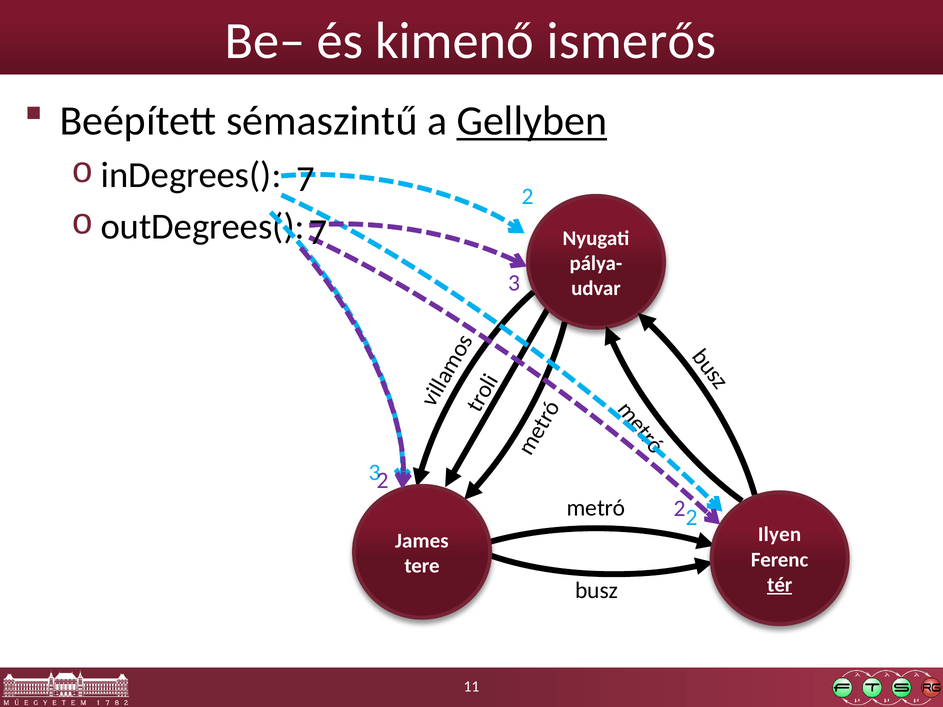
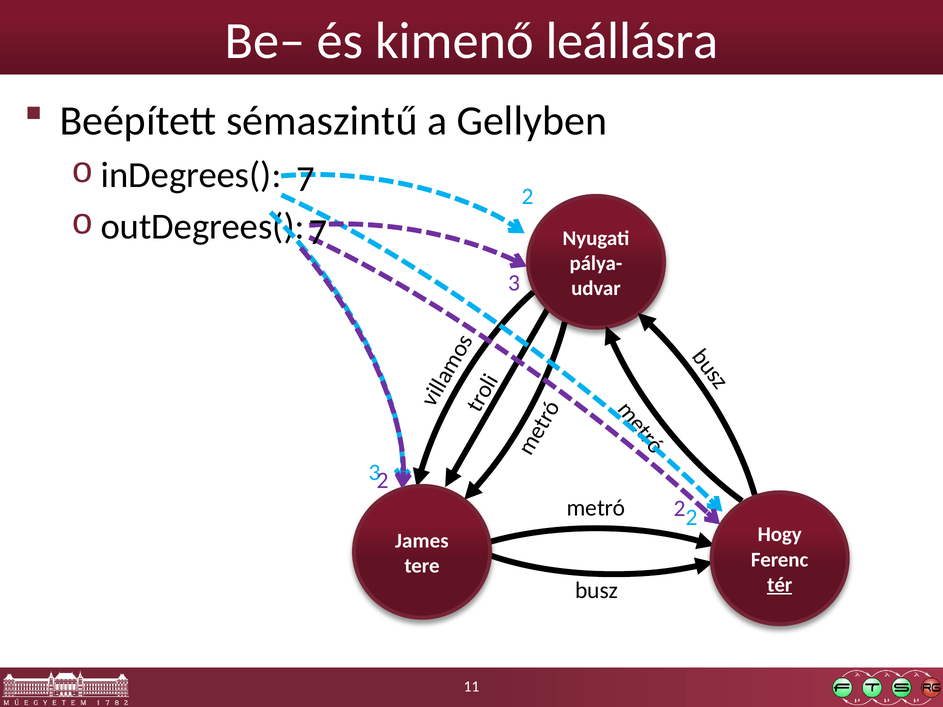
ismerős: ismerős -> leállásra
Gellyben underline: present -> none
Ilyen: Ilyen -> Hogy
